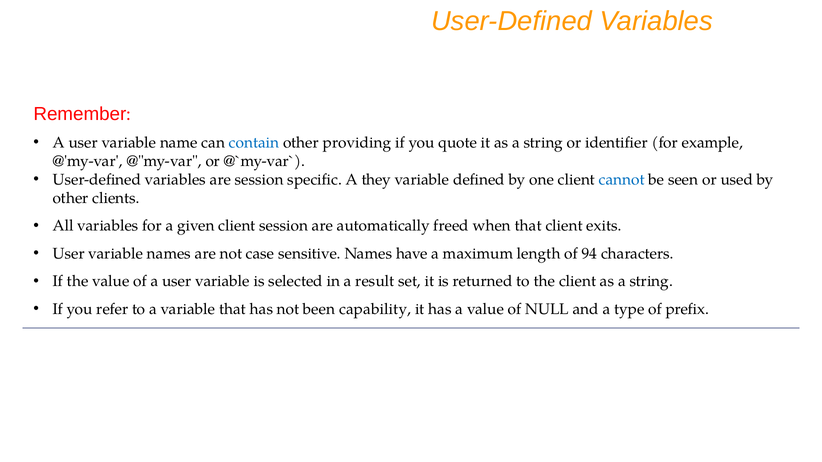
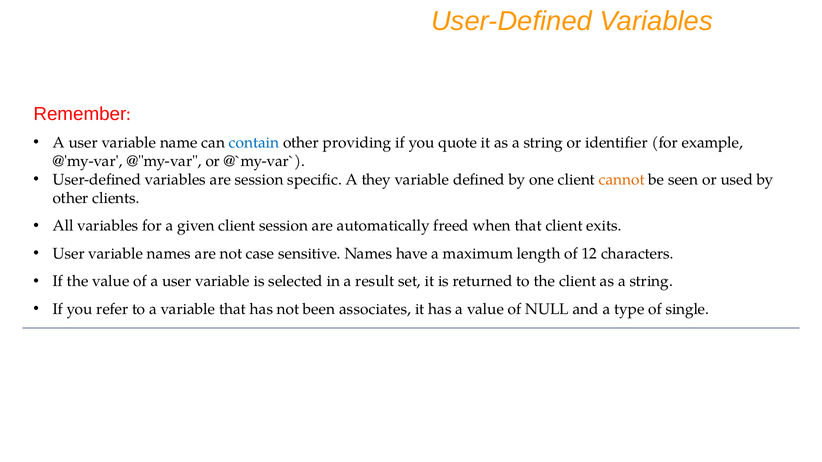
cannot colour: blue -> orange
94: 94 -> 12
capability: capability -> associates
prefix: prefix -> single
